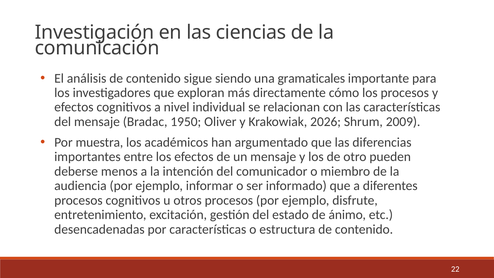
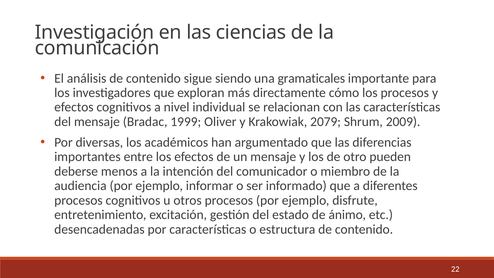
1950: 1950 -> 1999
2026: 2026 -> 2079
muestra: muestra -> diversas
